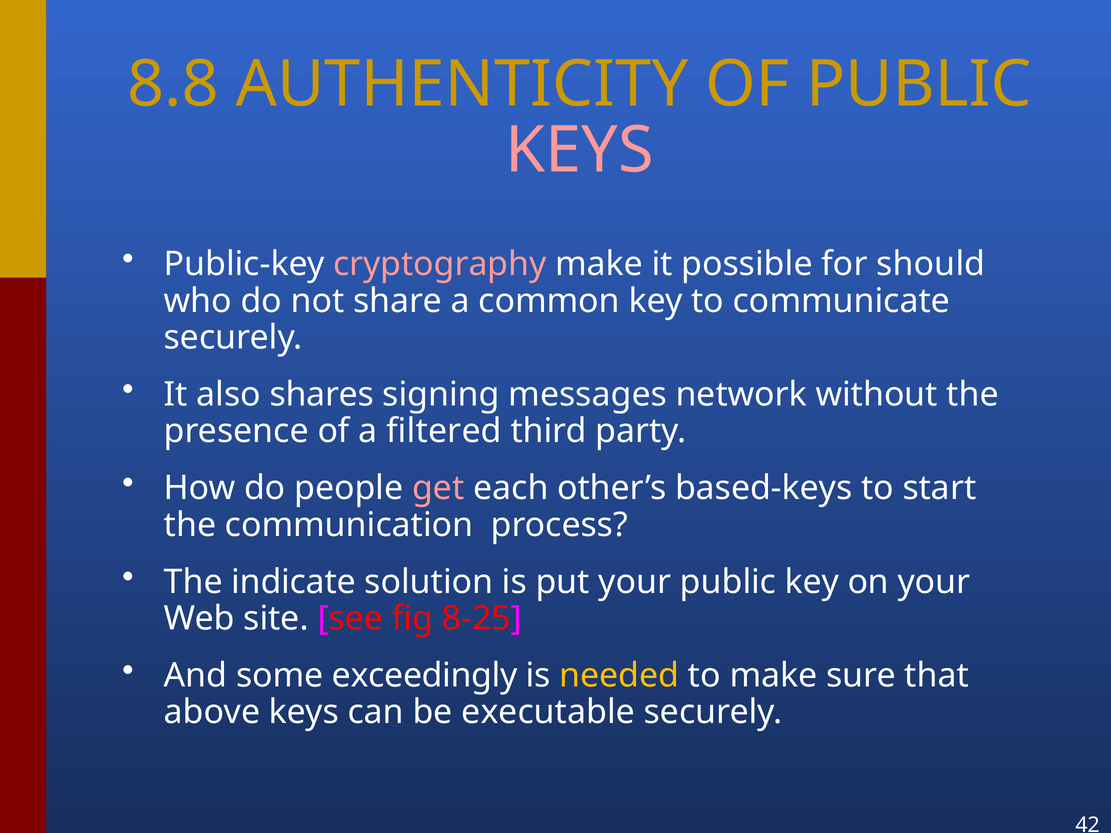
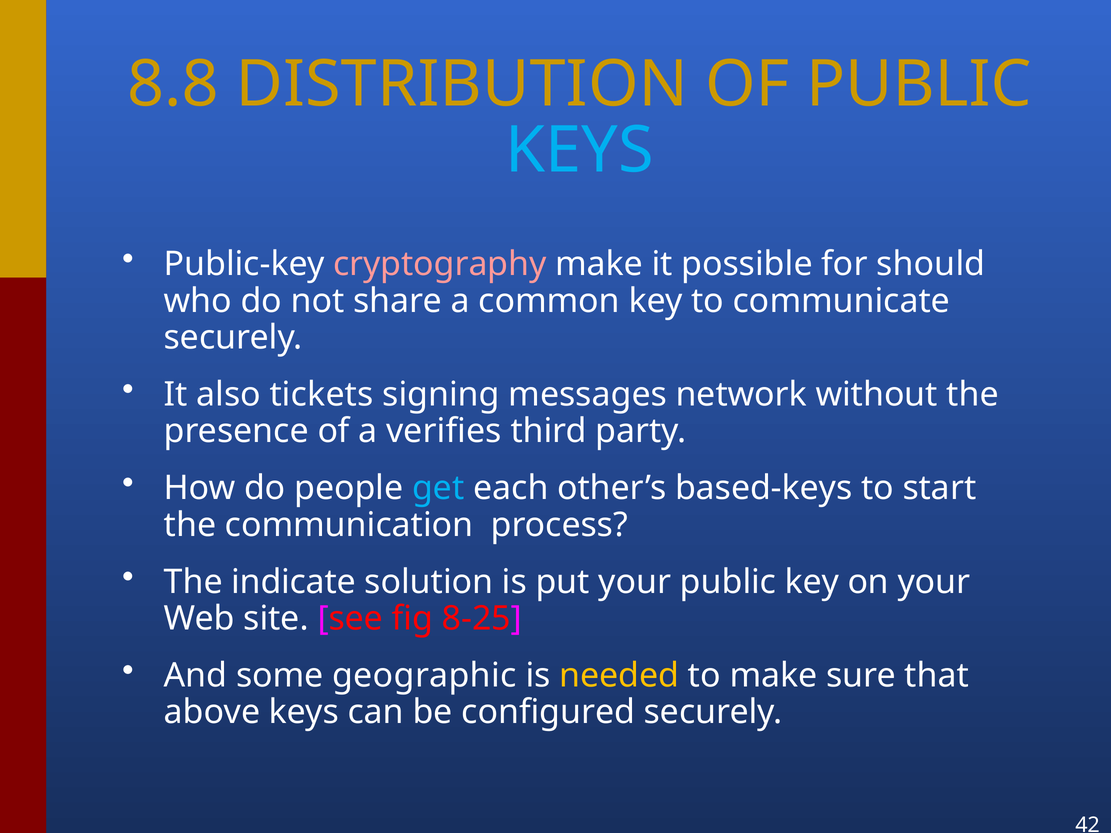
AUTHENTICITY: AUTHENTICITY -> DISTRIBUTION
KEYS at (580, 151) colour: pink -> light blue
shares: shares -> tickets
filtered: filtered -> verifies
get colour: pink -> light blue
exceedingly: exceedingly -> geographic
executable: executable -> configured
